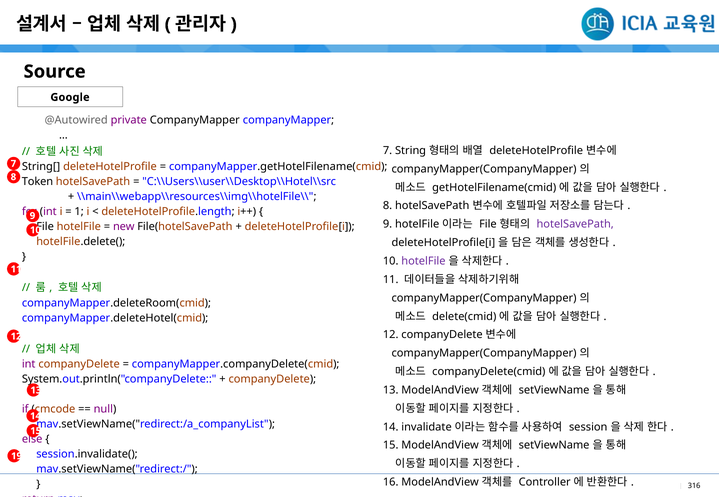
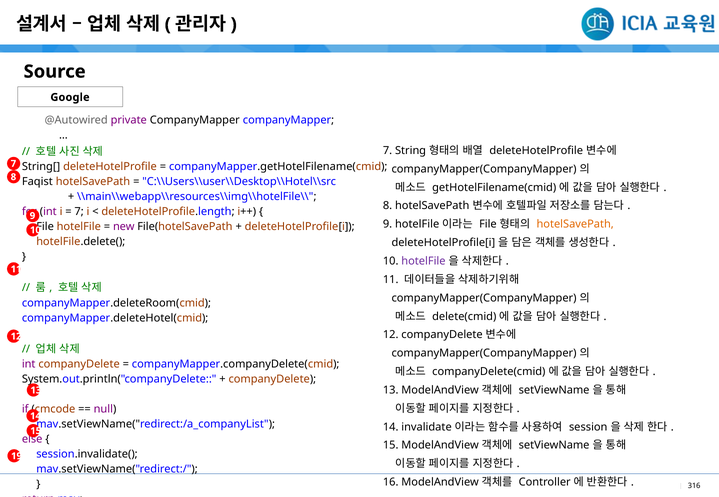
Token: Token -> Faqist
1 at (79, 212): 1 -> 7
hotelSavePath at (575, 225) colour: purple -> orange
